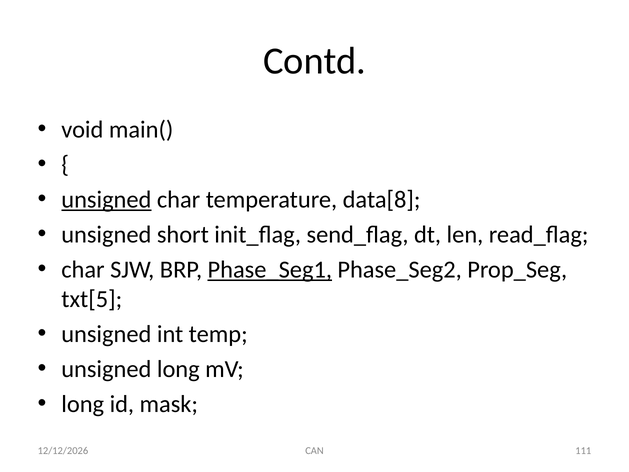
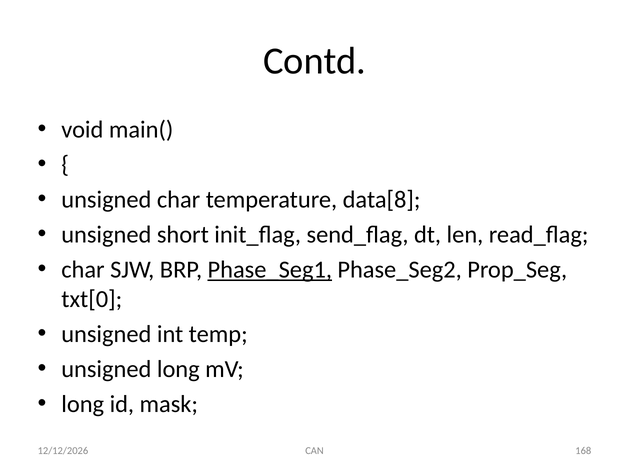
unsigned at (106, 200) underline: present -> none
txt[5: txt[5 -> txt[0
111: 111 -> 168
